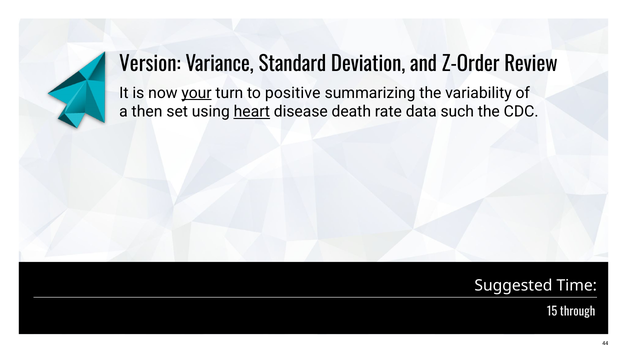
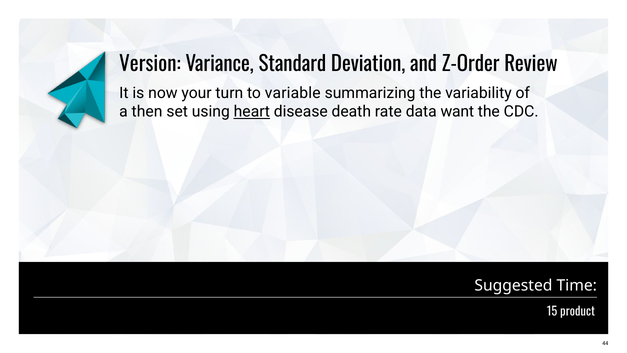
your underline: present -> none
positive: positive -> variable
such: such -> want
through: through -> product
